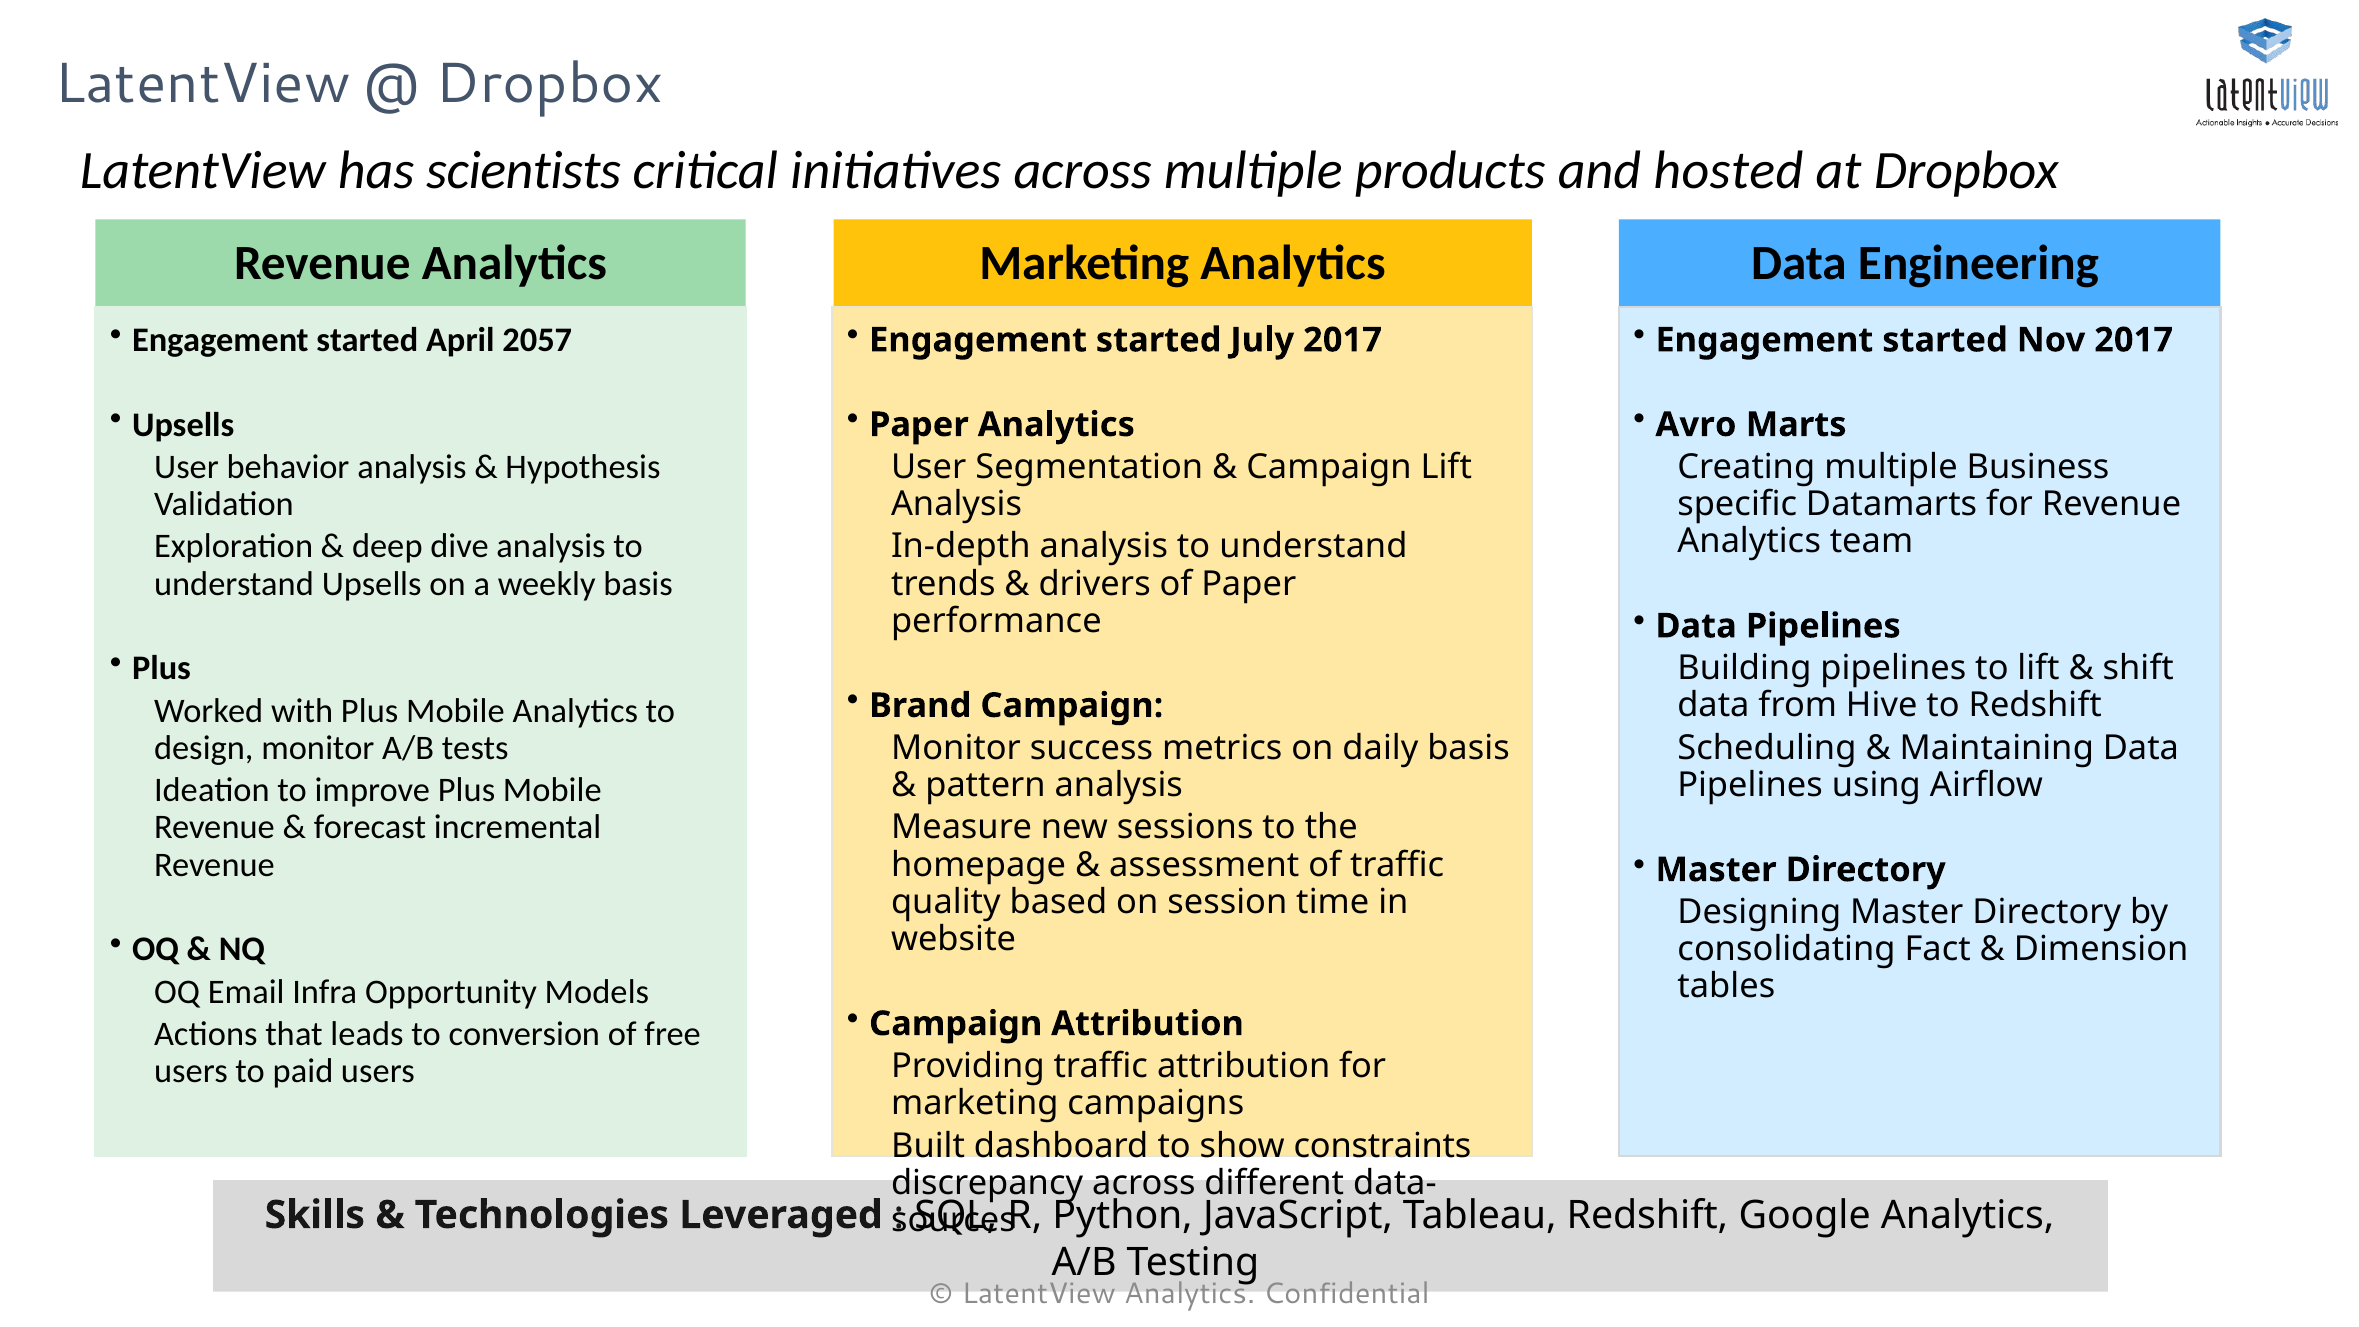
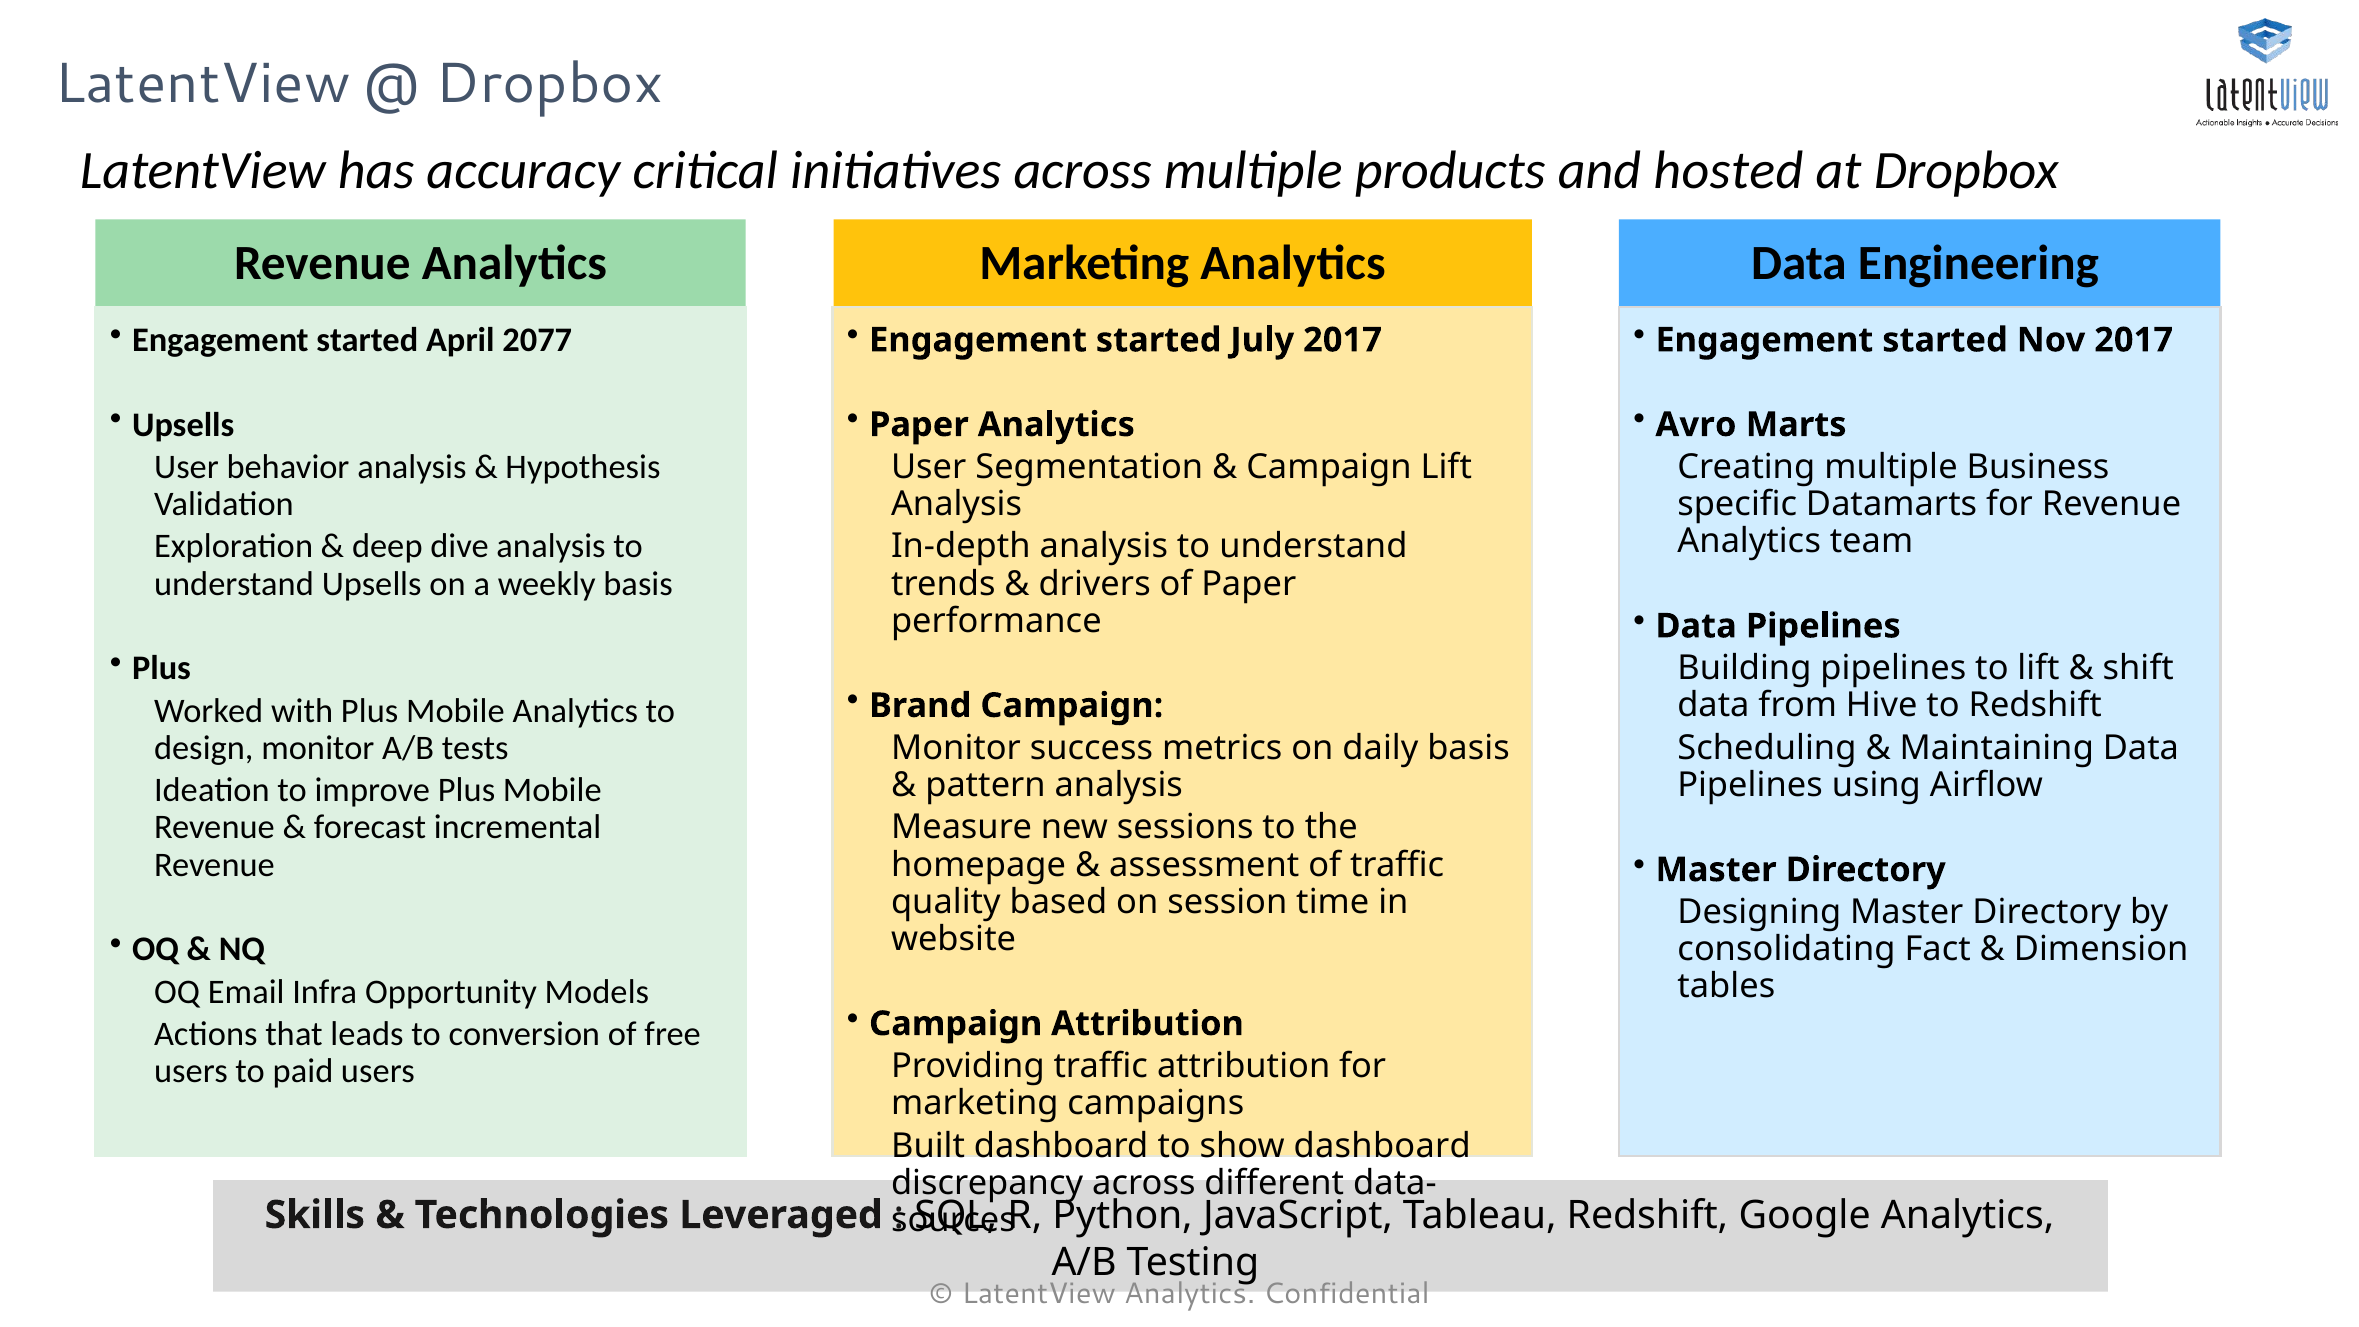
scientists: scientists -> accuracy
2057: 2057 -> 2077
show constraints: constraints -> dashboard
